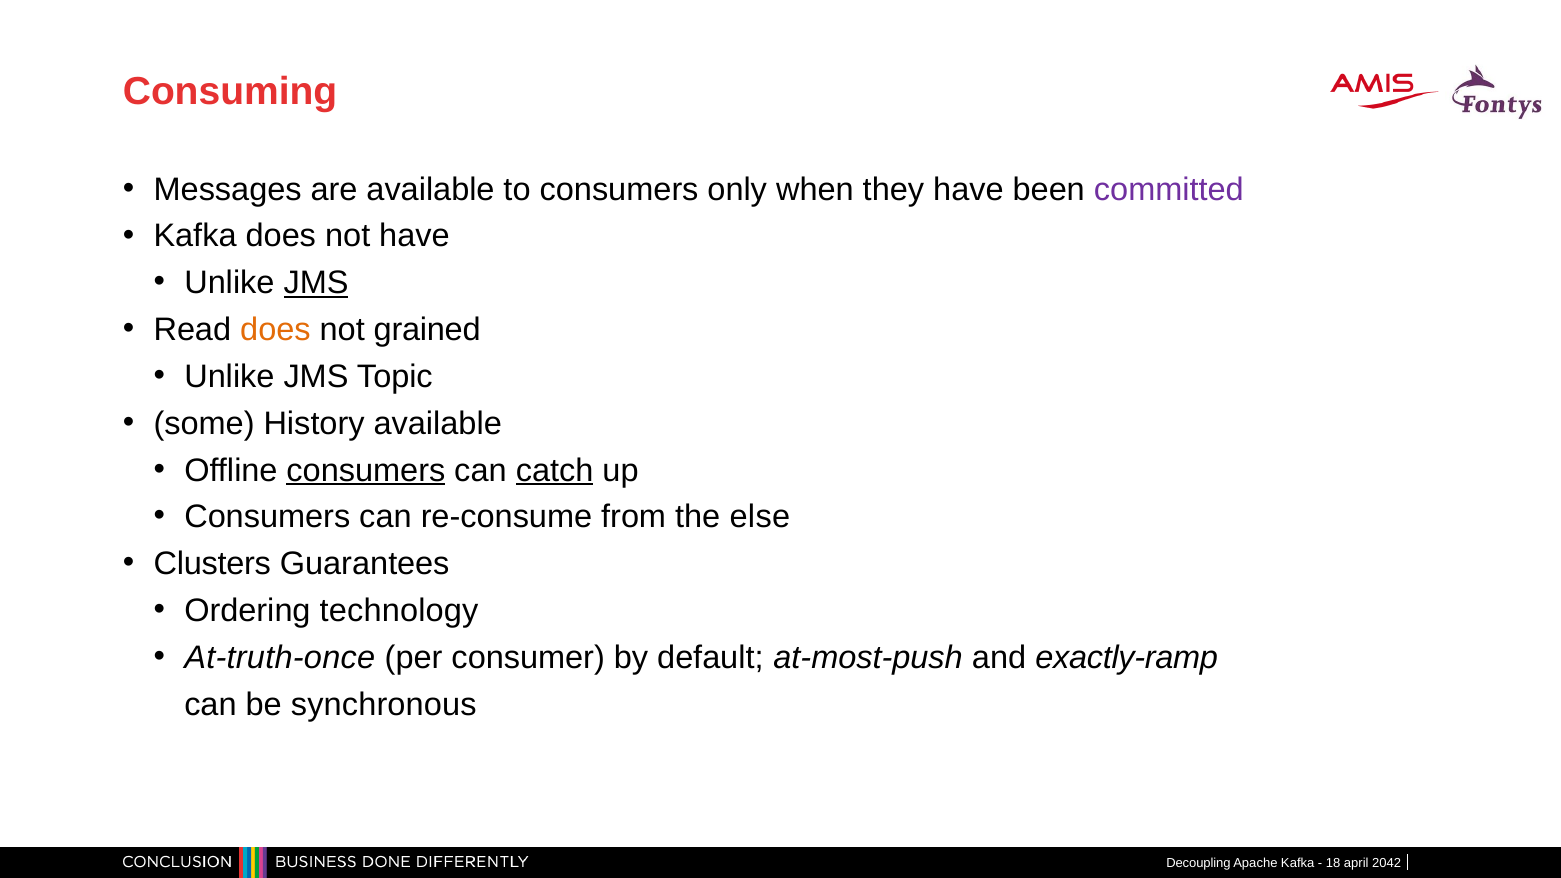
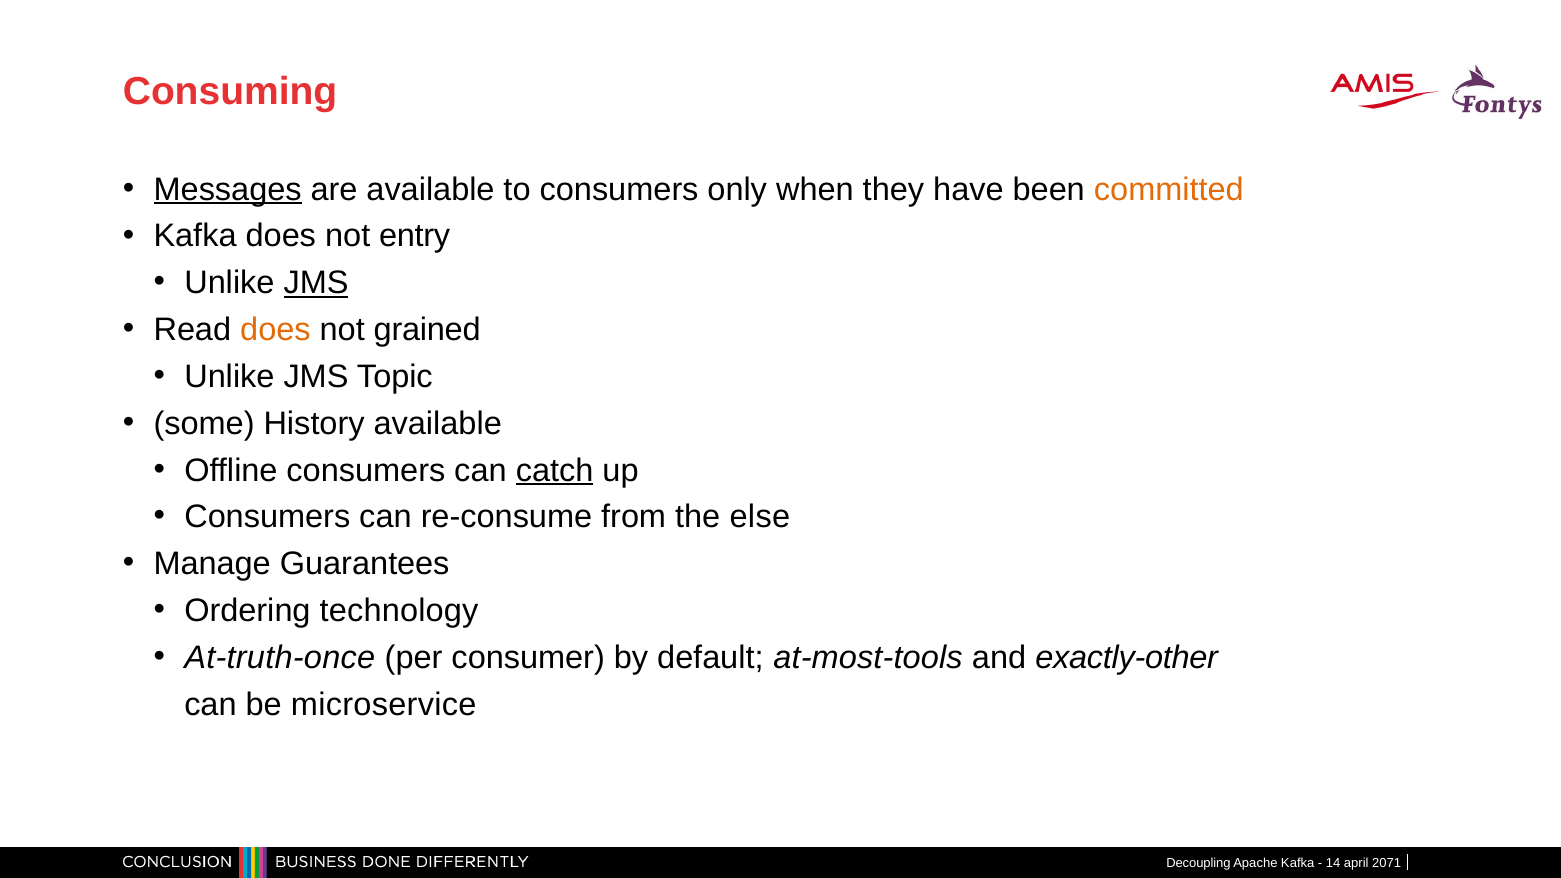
Messages underline: none -> present
committed colour: purple -> orange
not have: have -> entry
consumers at (366, 470) underline: present -> none
Clusters: Clusters -> Manage
at-most-push: at-most-push -> at-most-tools
exactly-ramp: exactly-ramp -> exactly-other
synchronous: synchronous -> microservice
18: 18 -> 14
2042: 2042 -> 2071
